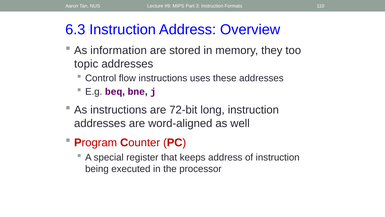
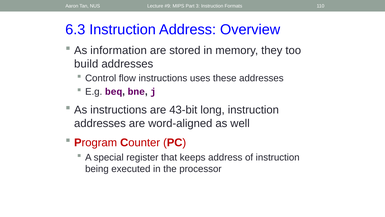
topic: topic -> build
72-bit: 72-bit -> 43-bit
